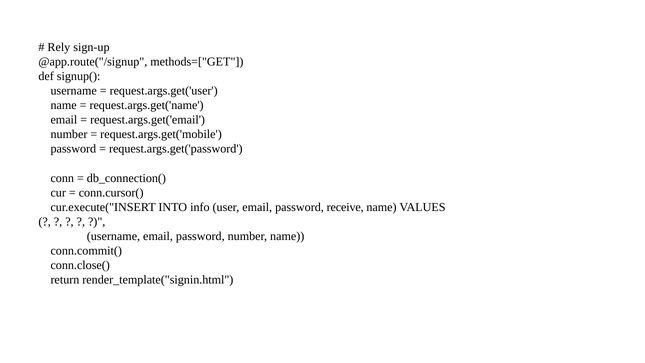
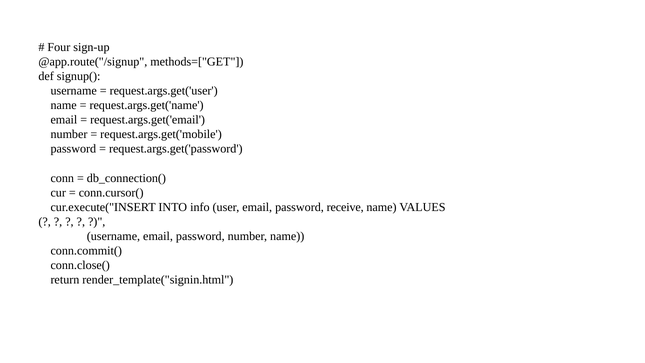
Rely: Rely -> Four
